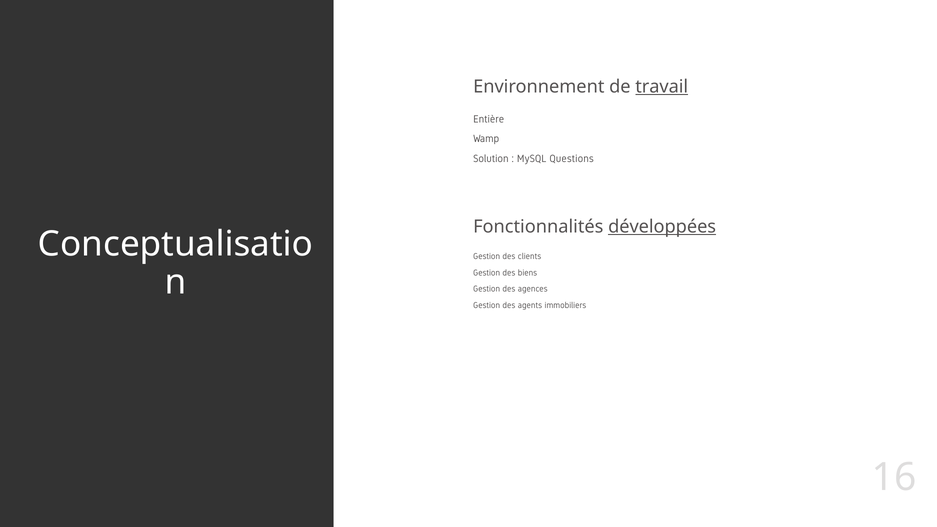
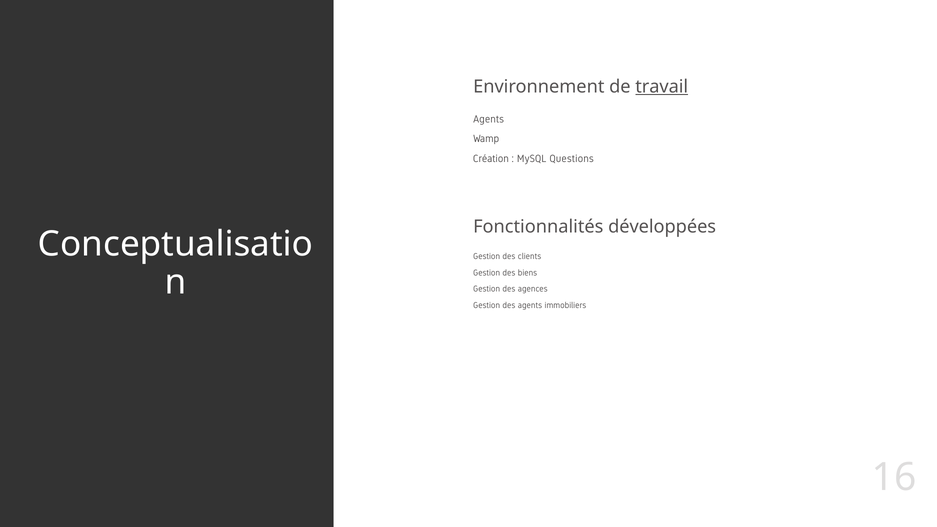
Entière at (489, 119): Entière -> Agents
Solution: Solution -> Création
développées underline: present -> none
